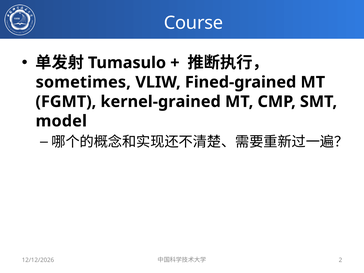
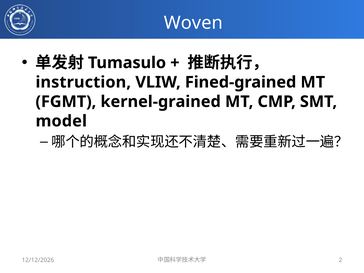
Course: Course -> Woven
sometimes: sometimes -> instruction
